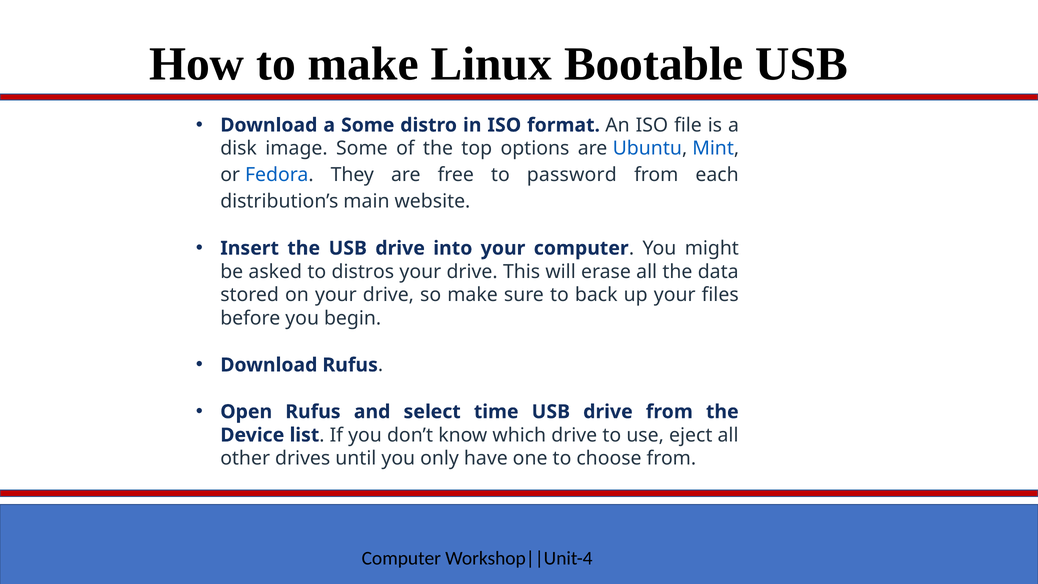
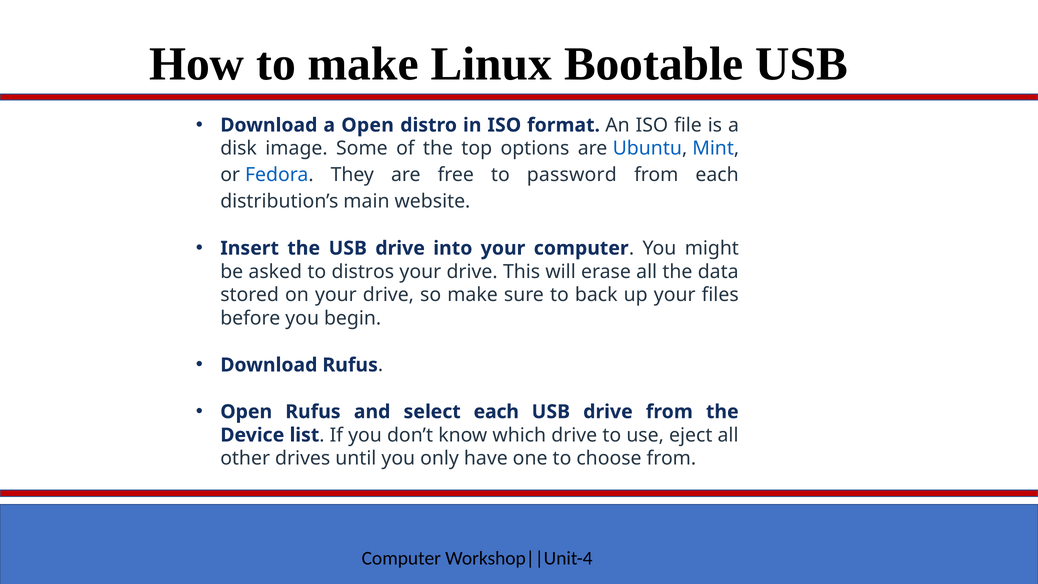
a Some: Some -> Open
select time: time -> each
